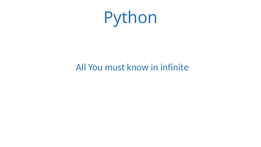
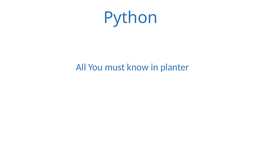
infinite: infinite -> planter
